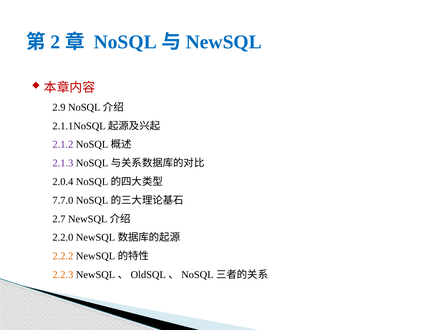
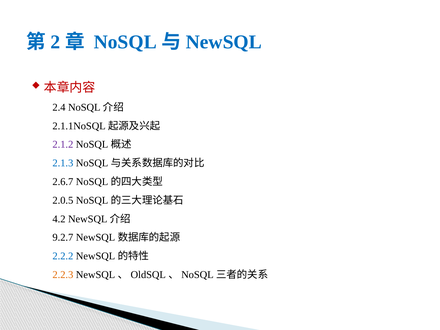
2.9: 2.9 -> 2.4
2.1.3 colour: purple -> blue
2.0.4: 2.0.4 -> 2.6.7
7.7.0: 7.7.0 -> 2.0.5
2.7: 2.7 -> 4.2
2.2.0: 2.2.0 -> 9.2.7
2.2.2 colour: orange -> blue
